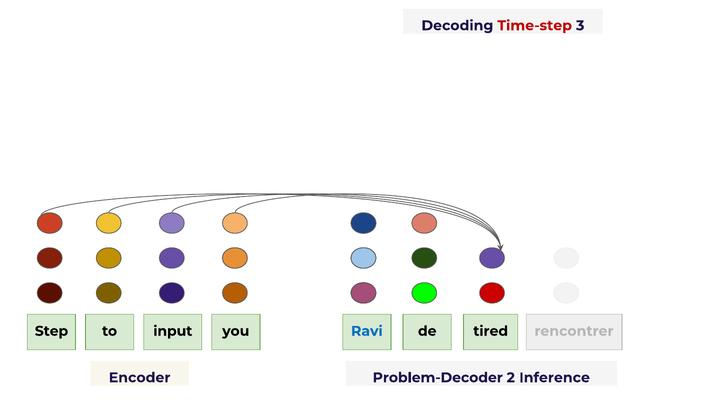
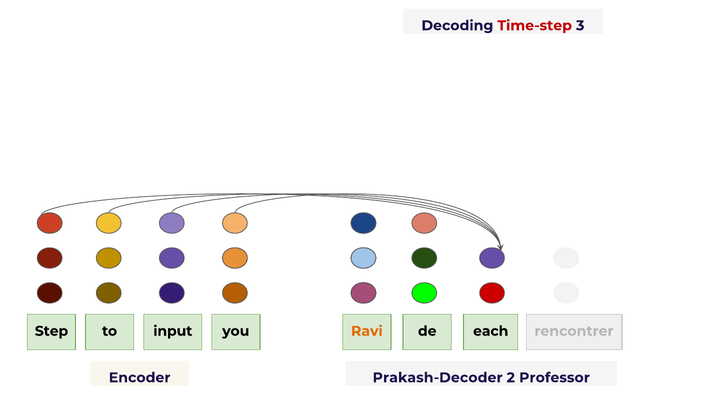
Ravi colour: blue -> orange
tired: tired -> each
Problem-Decoder: Problem-Decoder -> Prakash-Decoder
Inference: Inference -> Professor
